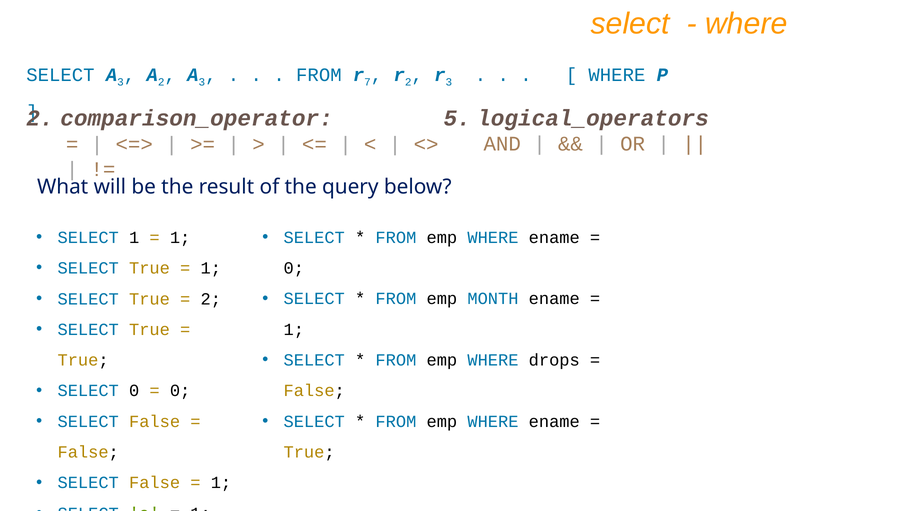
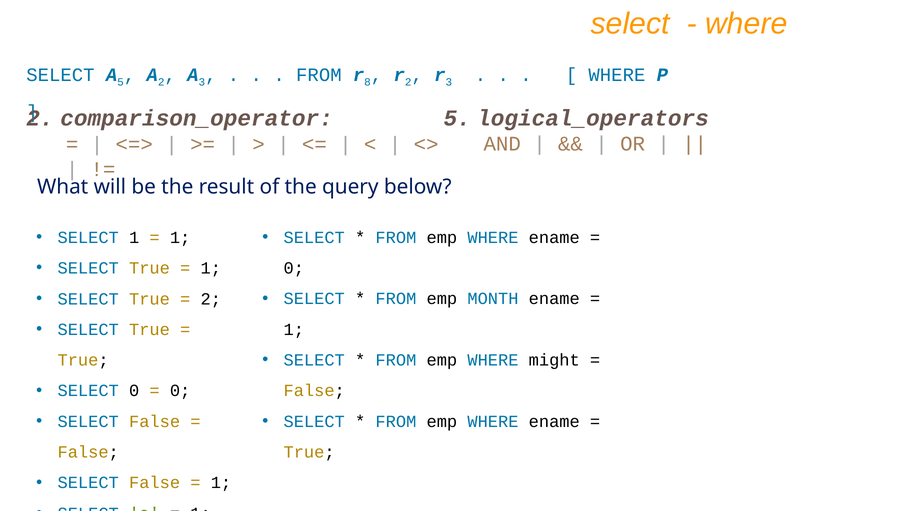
SELECT A 3: 3 -> 5
7: 7 -> 8
drops: drops -> might
